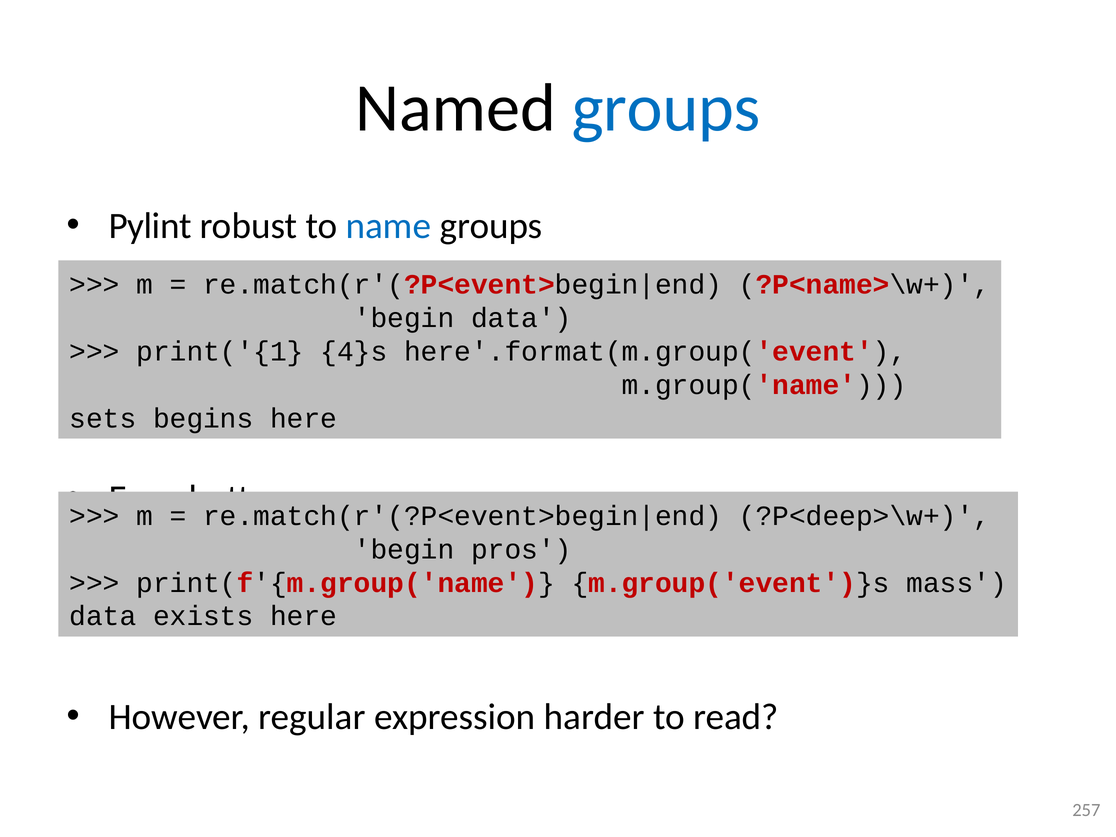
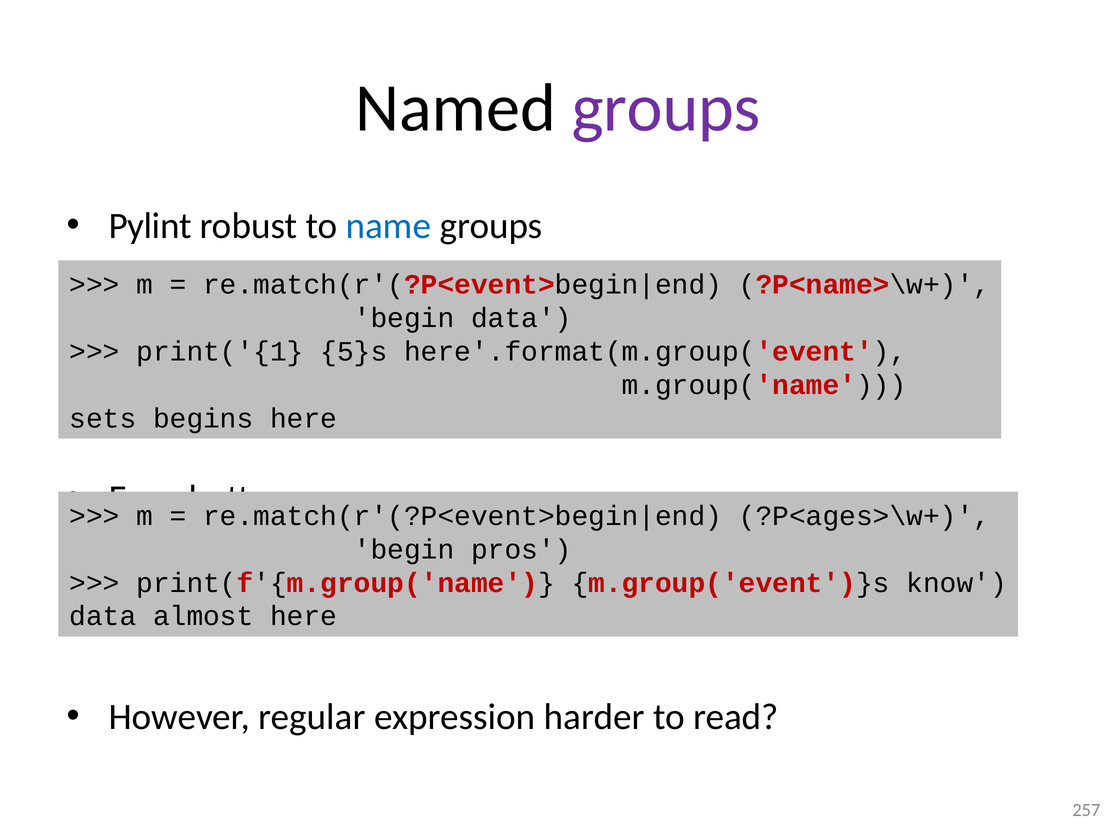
groups at (666, 108) colour: blue -> purple
4}s: 4}s -> 5}s
?P<deep>\w+: ?P<deep>\w+ -> ?P<ages>\w+
mass: mass -> know
exists: exists -> almost
